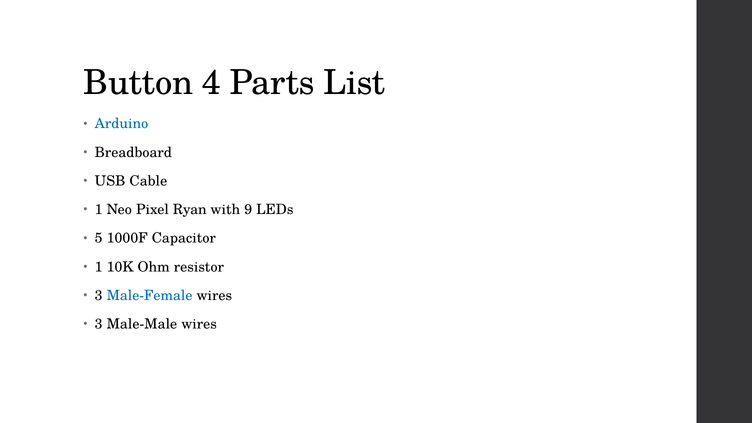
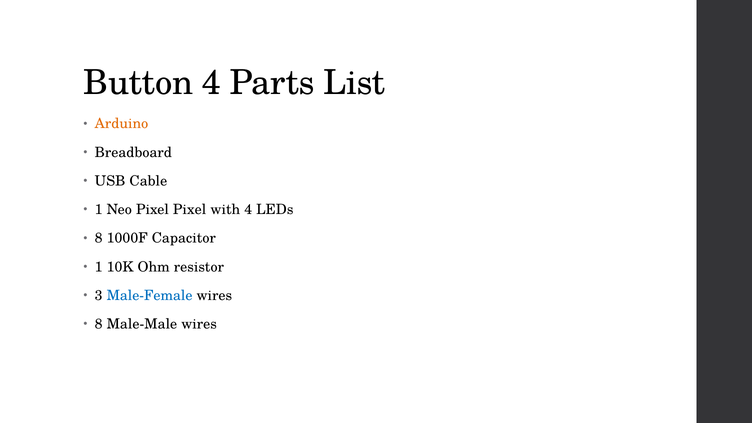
Arduino colour: blue -> orange
Pixel Ryan: Ryan -> Pixel
with 9: 9 -> 4
5 at (99, 238): 5 -> 8
3 at (99, 324): 3 -> 8
